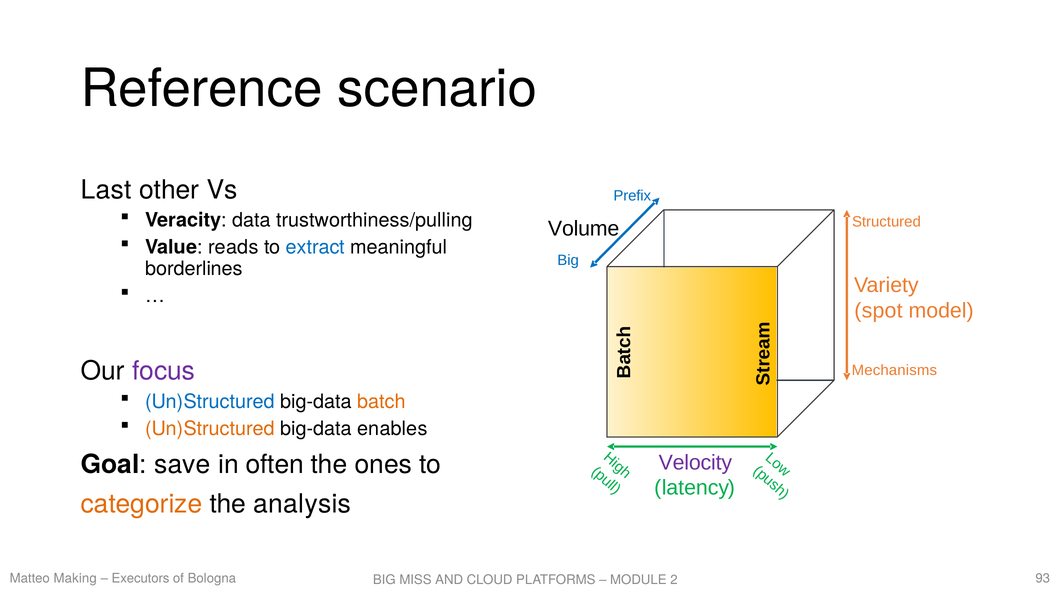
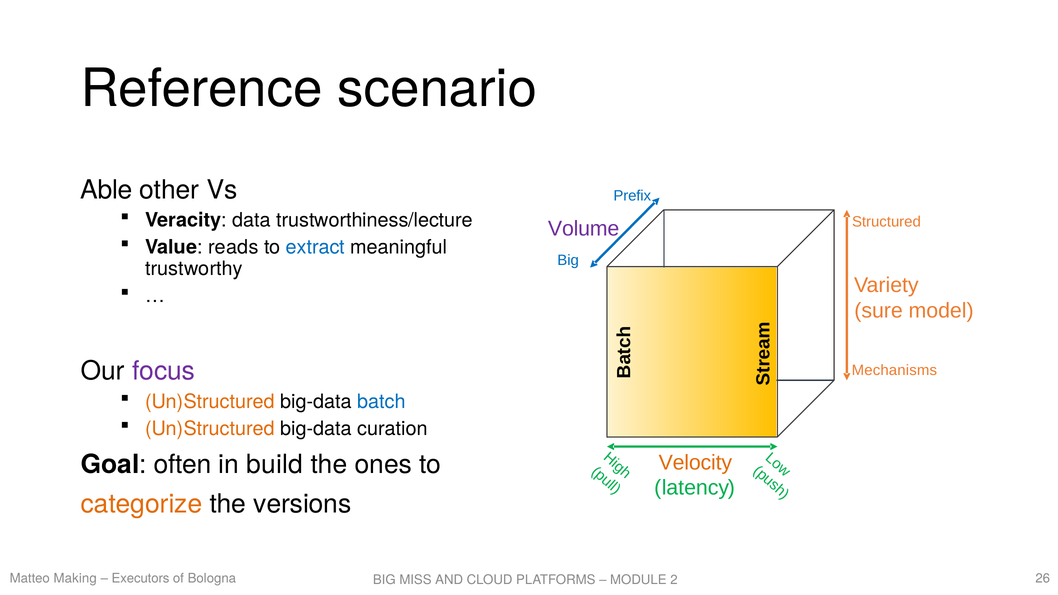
Last: Last -> Able
trustworthiness/pulling: trustworthiness/pulling -> trustworthiness/lecture
Volume colour: black -> purple
borderlines: borderlines -> trustworthy
spot: spot -> sure
Un)Structured at (210, 402) colour: blue -> orange
batch colour: orange -> blue
enables: enables -> curation
Velocity colour: purple -> orange
save: save -> often
often: often -> build
analysis: analysis -> versions
93: 93 -> 26
